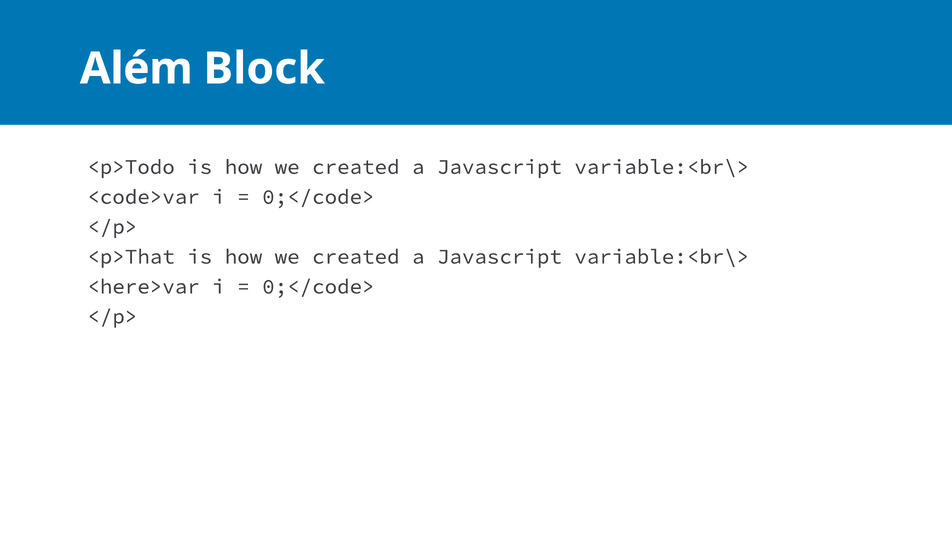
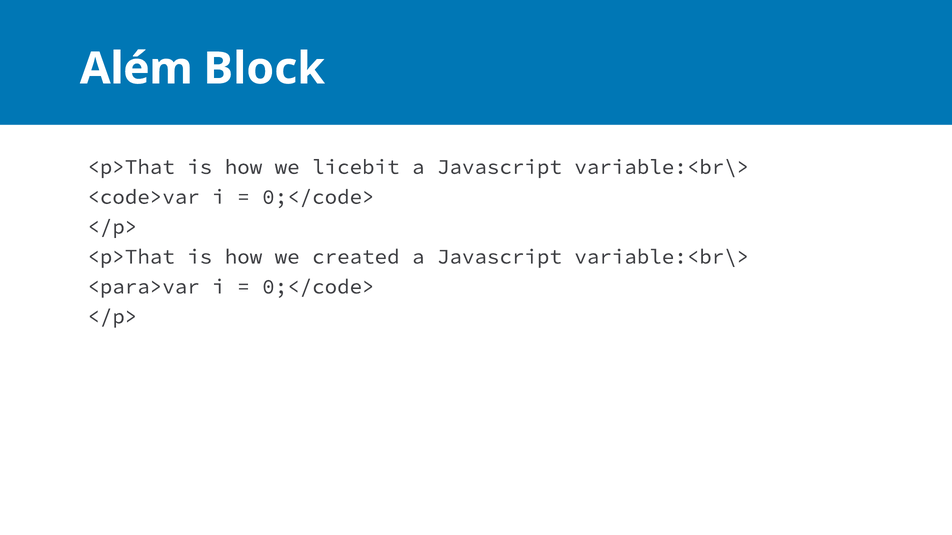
<p>Todo at (131, 167): <p>Todo -> <p>That
created at (356, 167): created -> licebit
<here>var: <here>var -> <para>var
